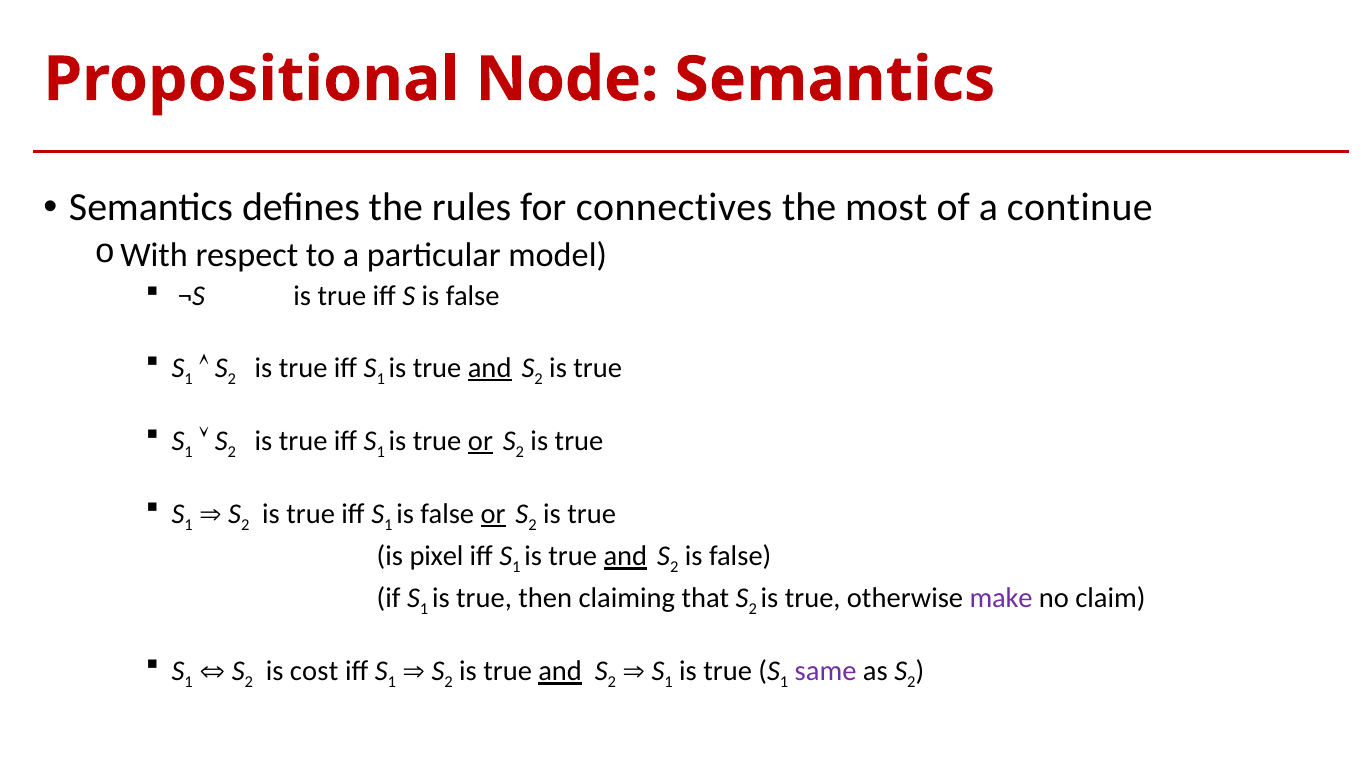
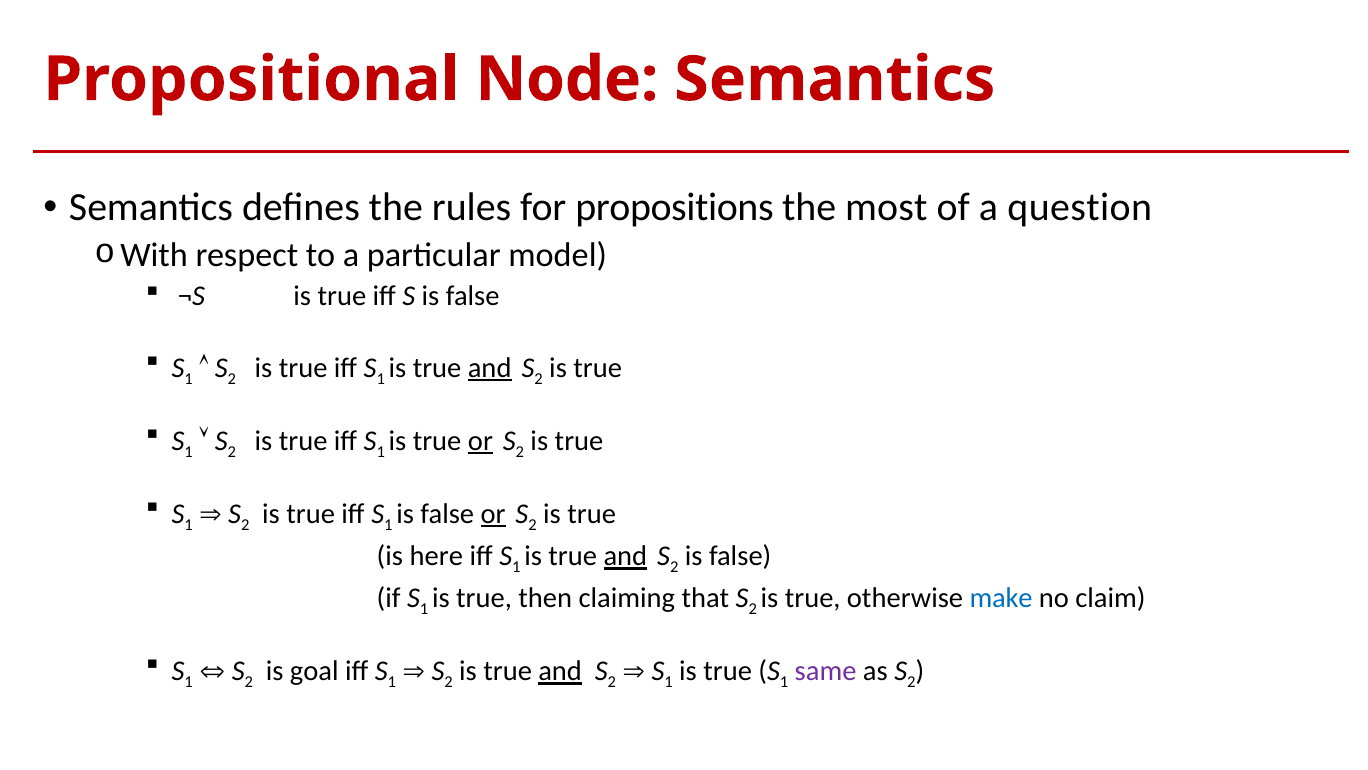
connectives: connectives -> propositions
continue: continue -> question
pixel: pixel -> here
make colour: purple -> blue
cost: cost -> goal
